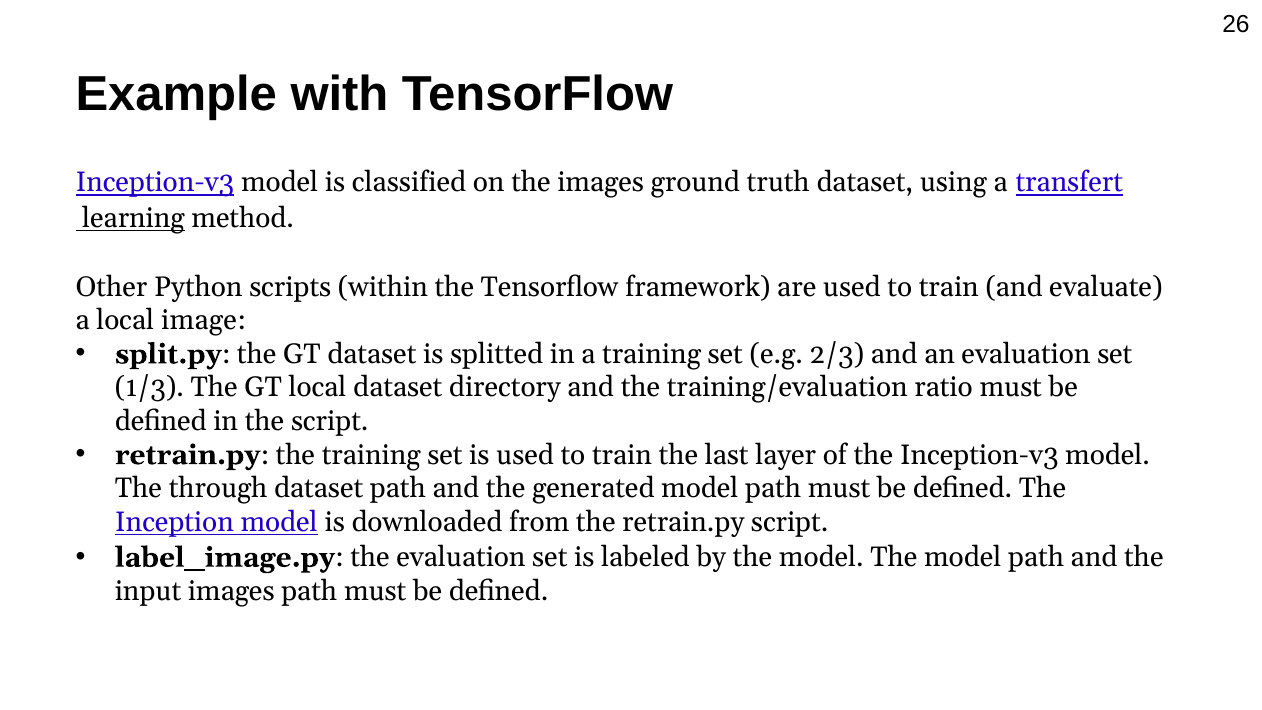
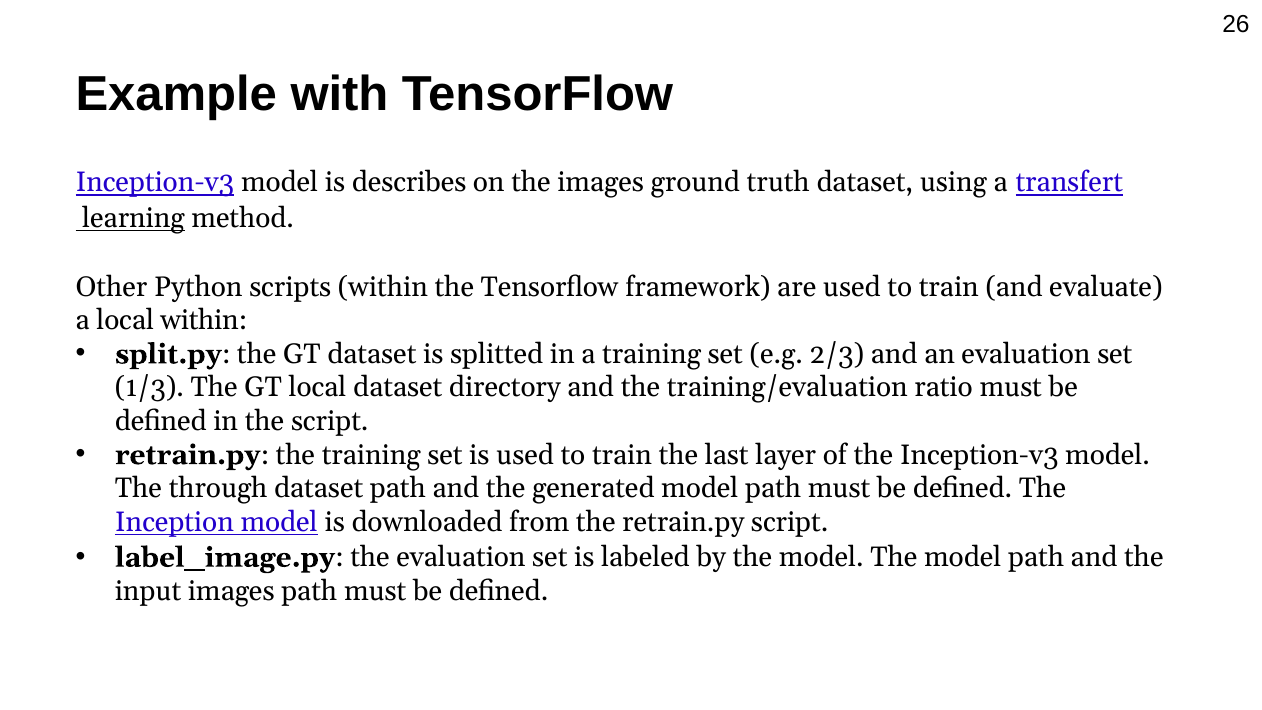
classified: classified -> describes
local image: image -> within
